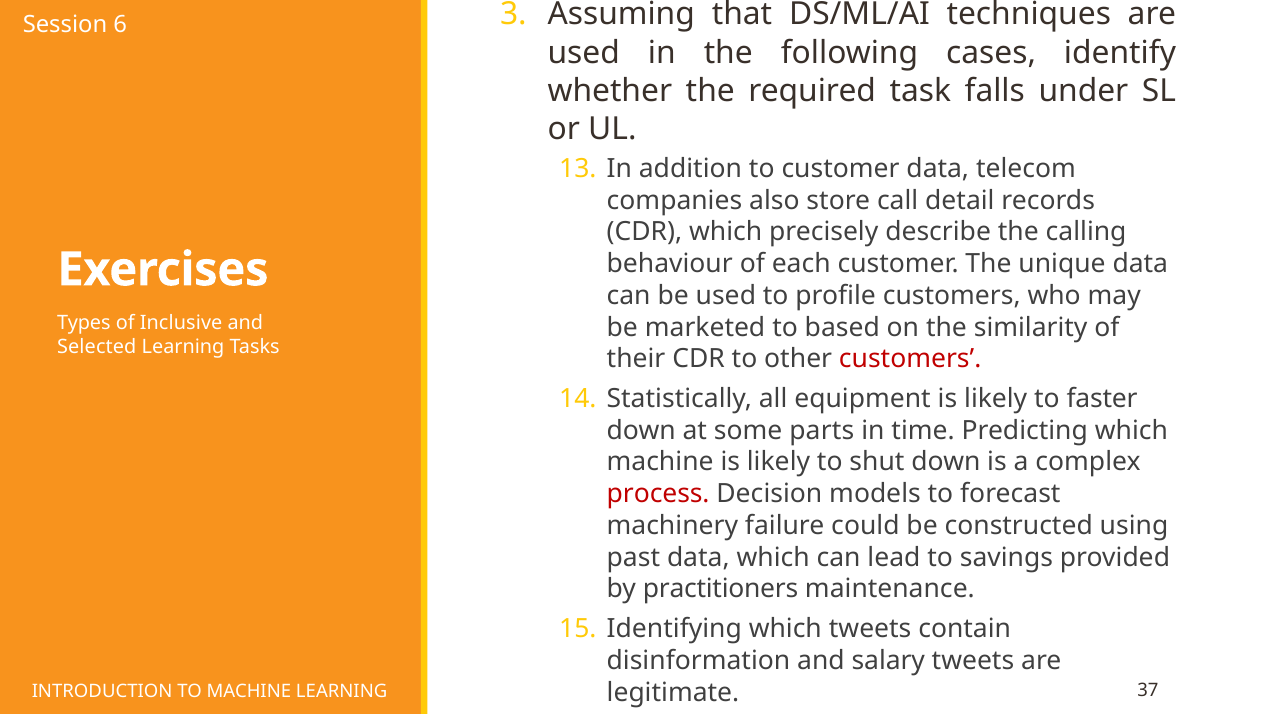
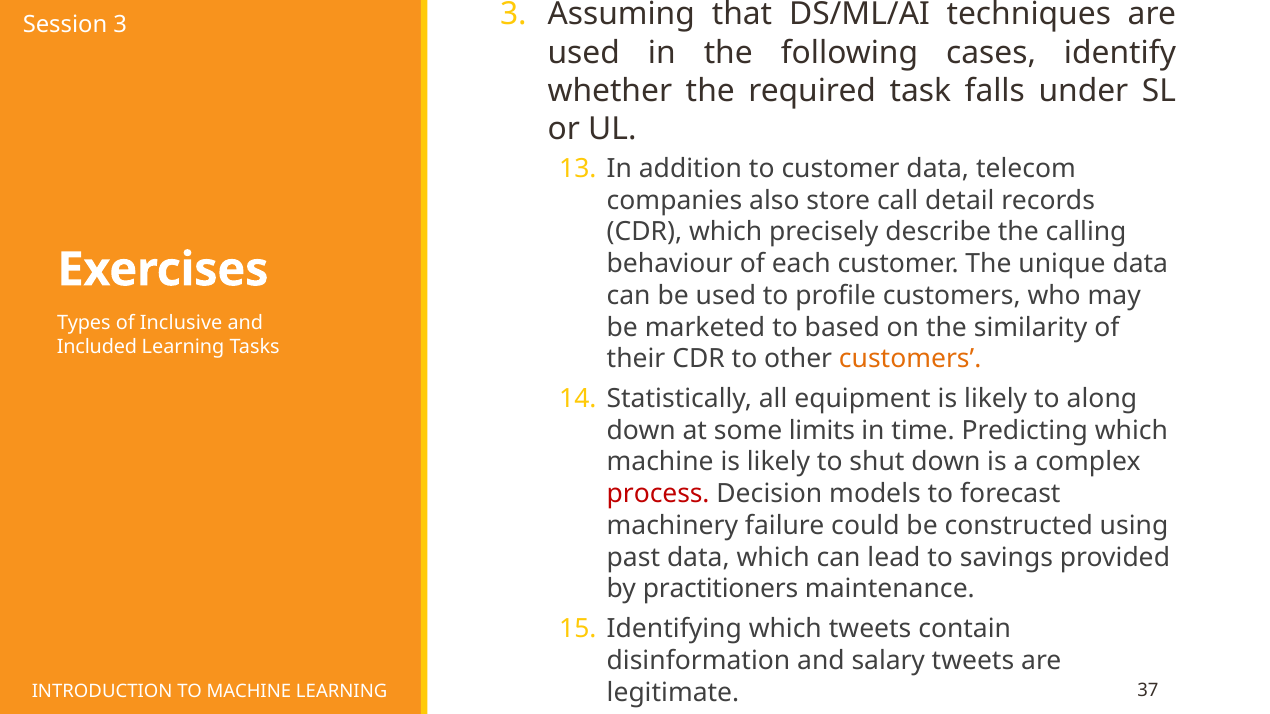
Session 6: 6 -> 3
Selected: Selected -> Included
customers at (910, 359) colour: red -> orange
faster: faster -> along
parts: parts -> limits
